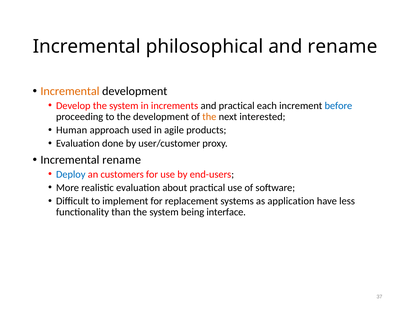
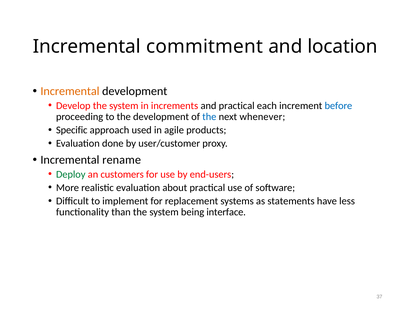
philosophical: philosophical -> commitment
and rename: rename -> location
the at (209, 117) colour: orange -> blue
interested: interested -> whenever
Human: Human -> Specific
Deploy colour: blue -> green
application: application -> statements
